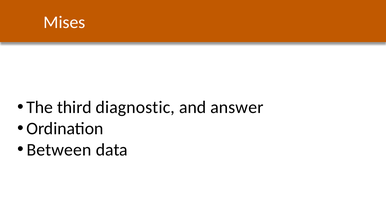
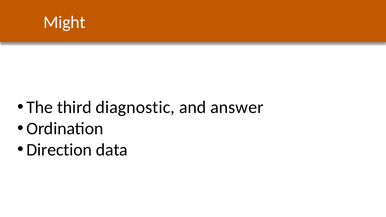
Mises: Mises -> Might
Between: Between -> Direction
